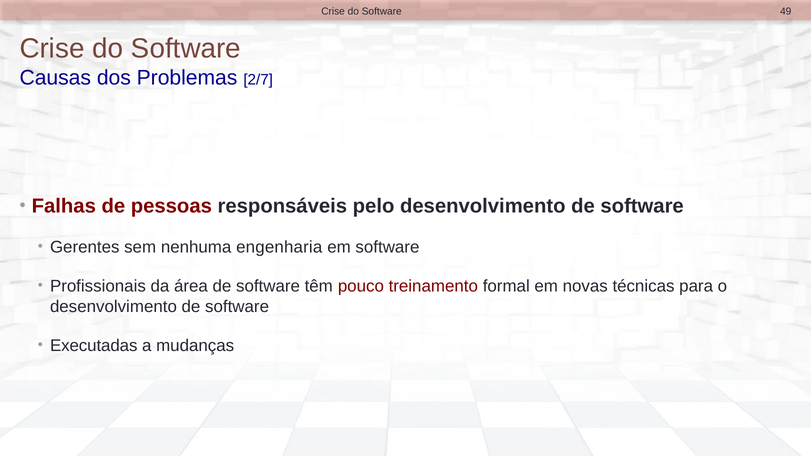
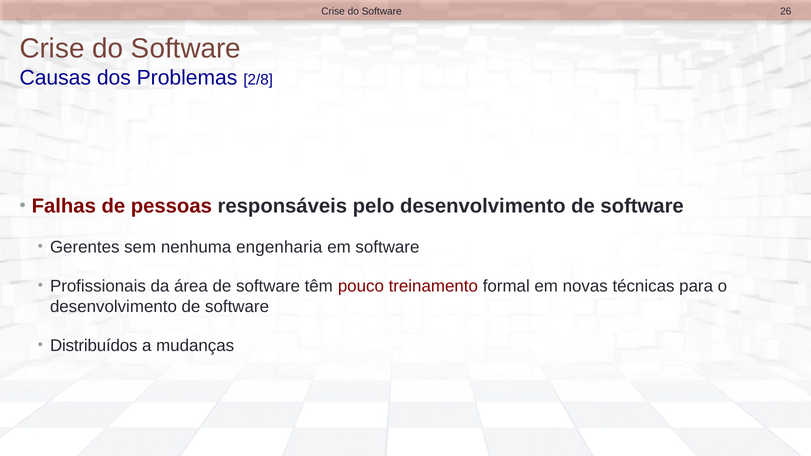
49: 49 -> 26
2/7: 2/7 -> 2/8
Executadas: Executadas -> Distribuídos
